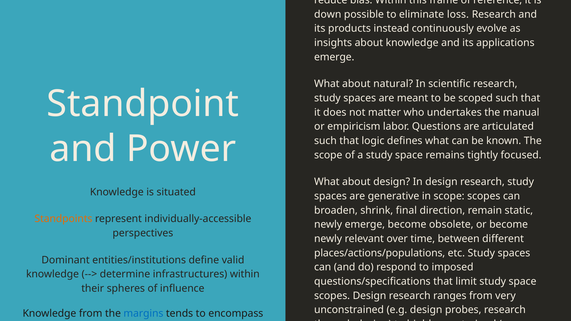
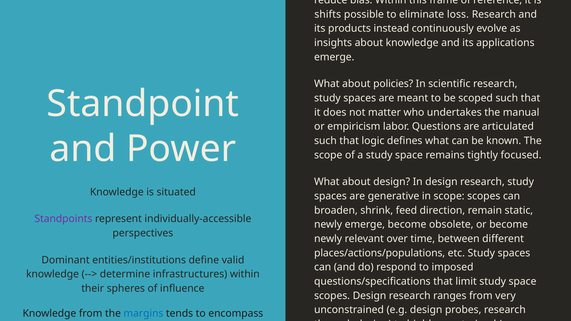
down: down -> shifts
natural: natural -> policies
final: final -> feed
Standpoints colour: orange -> purple
